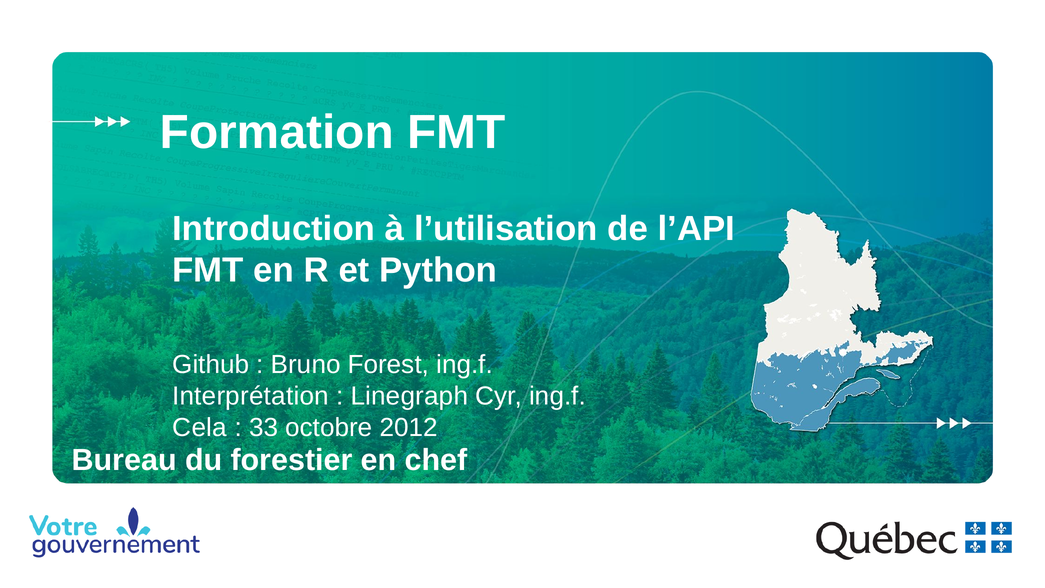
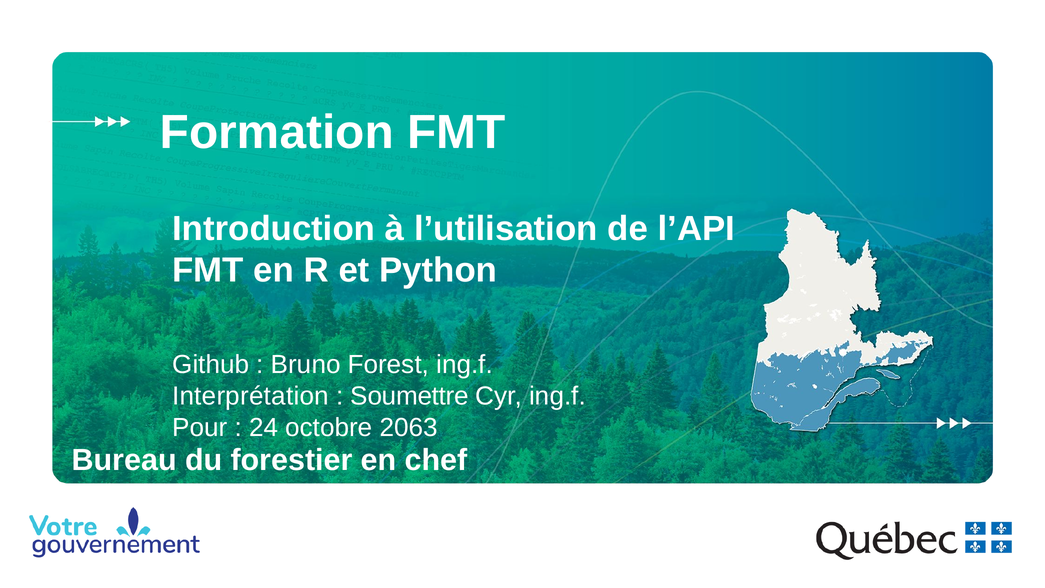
Linegraph: Linegraph -> Soumettre
Cela: Cela -> Pour
33: 33 -> 24
2012: 2012 -> 2063
